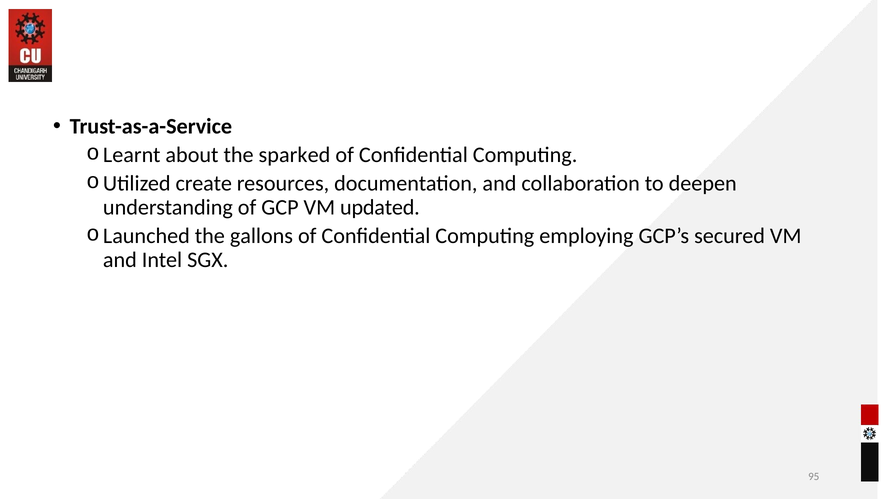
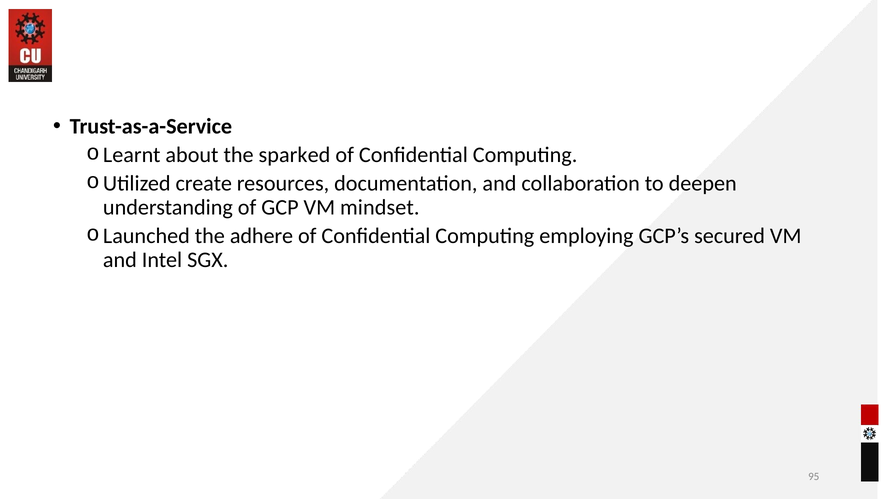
updated: updated -> mindset
gallons: gallons -> adhere
